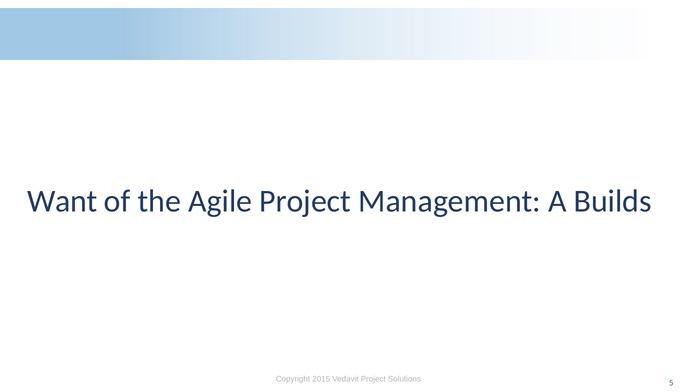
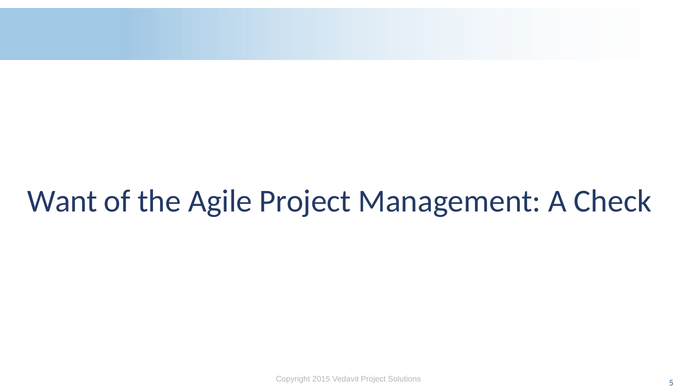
Builds: Builds -> Check
